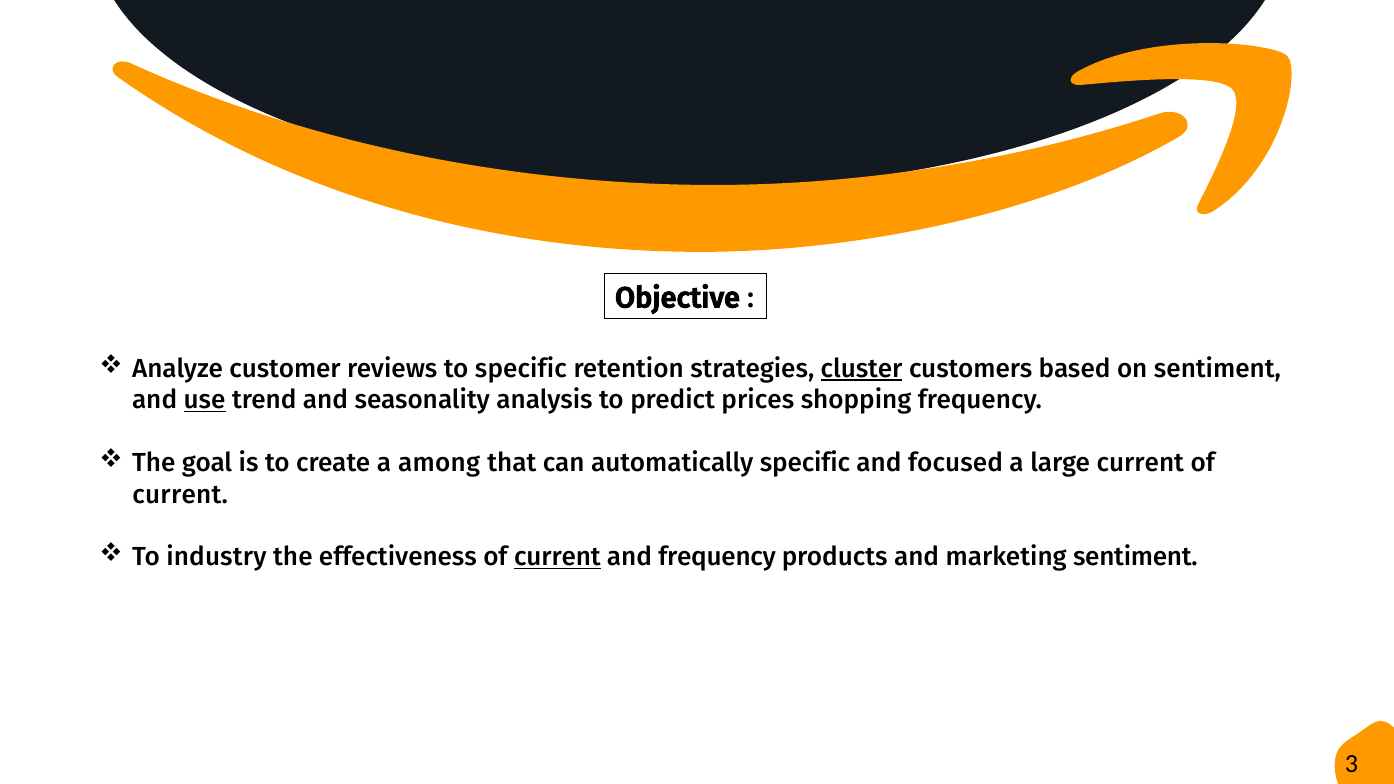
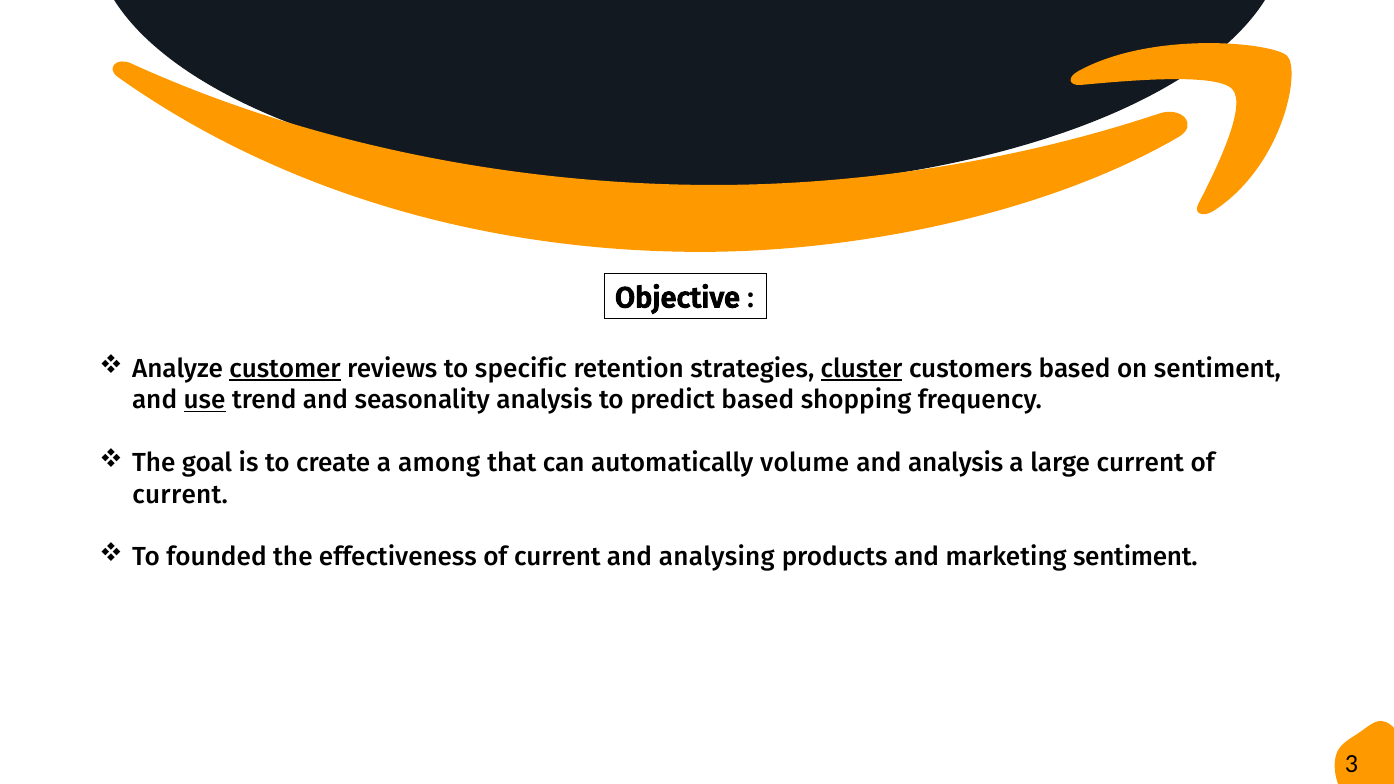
customer underline: none -> present
predict prices: prices -> based
automatically specific: specific -> volume
and focused: focused -> analysis
industry: industry -> founded
current at (557, 557) underline: present -> none
and frequency: frequency -> analysing
